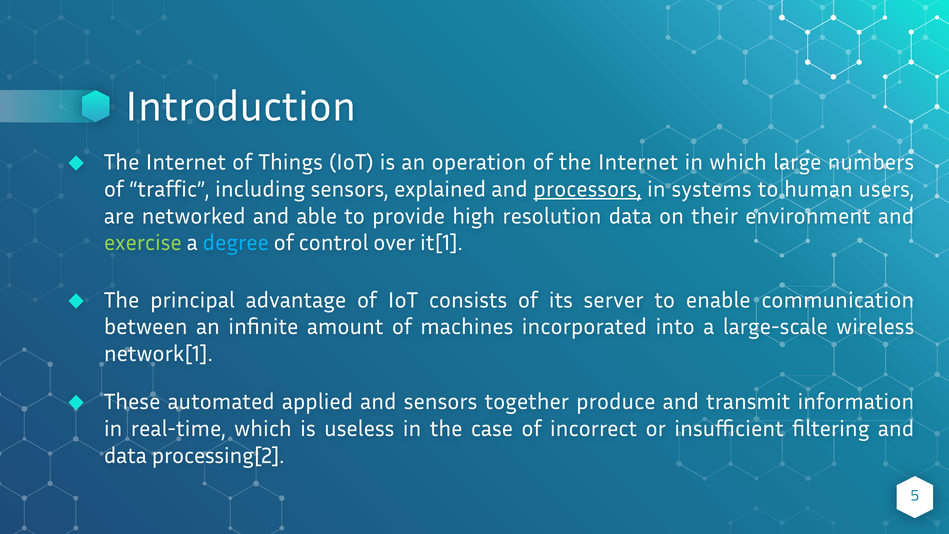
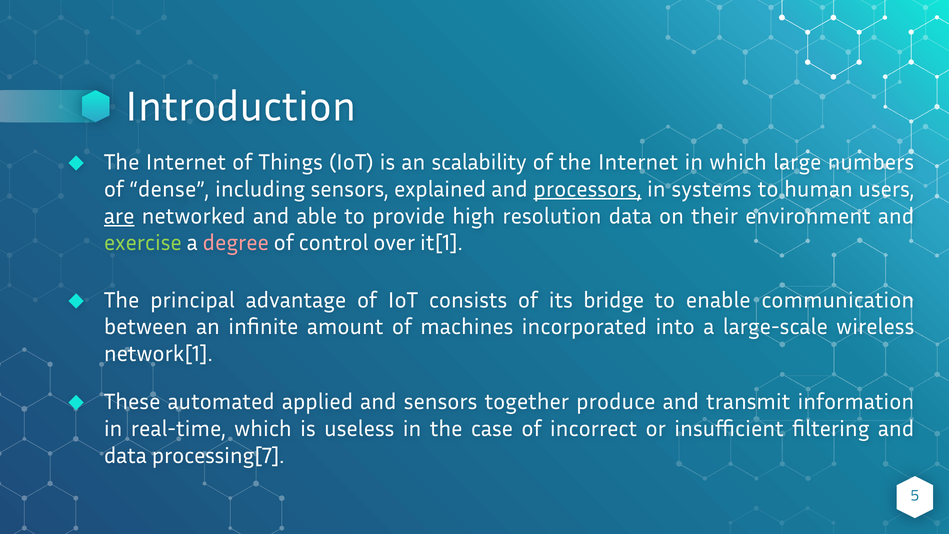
operation: operation -> scalability
traffic: traffic -> dense
are underline: none -> present
degree colour: light blue -> pink
server: server -> bridge
processing[2: processing[2 -> processing[7
